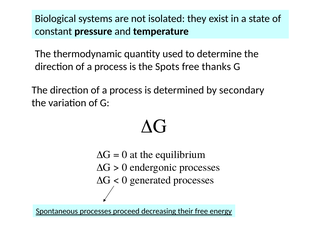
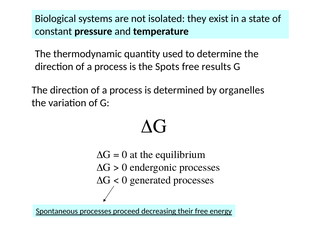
thanks: thanks -> results
secondary: secondary -> organelles
